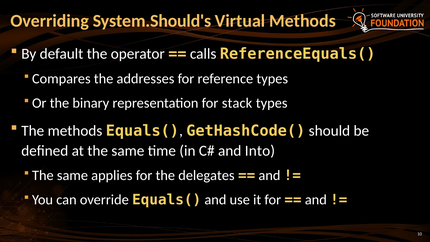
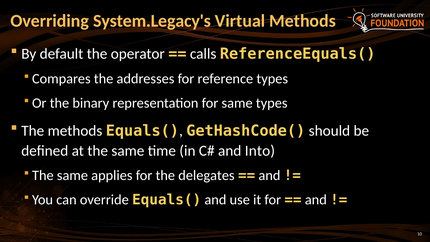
System.Should's: System.Should's -> System.Legacy's
for stack: stack -> same
